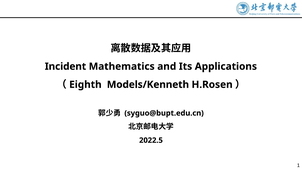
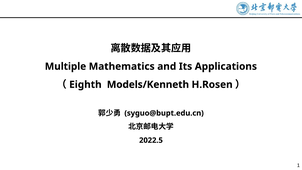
Incident: Incident -> Multiple
